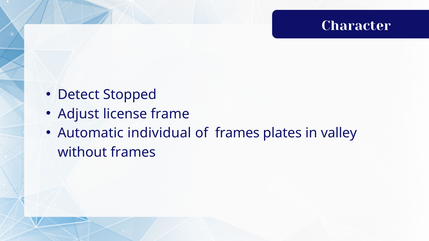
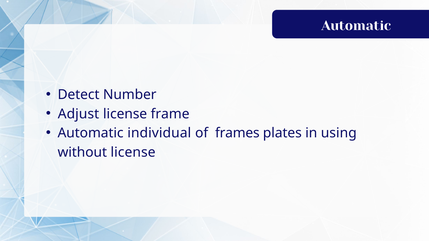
Character at (356, 26): Character -> Automatic
Stopped: Stopped -> Number
valley: valley -> using
without frames: frames -> license
